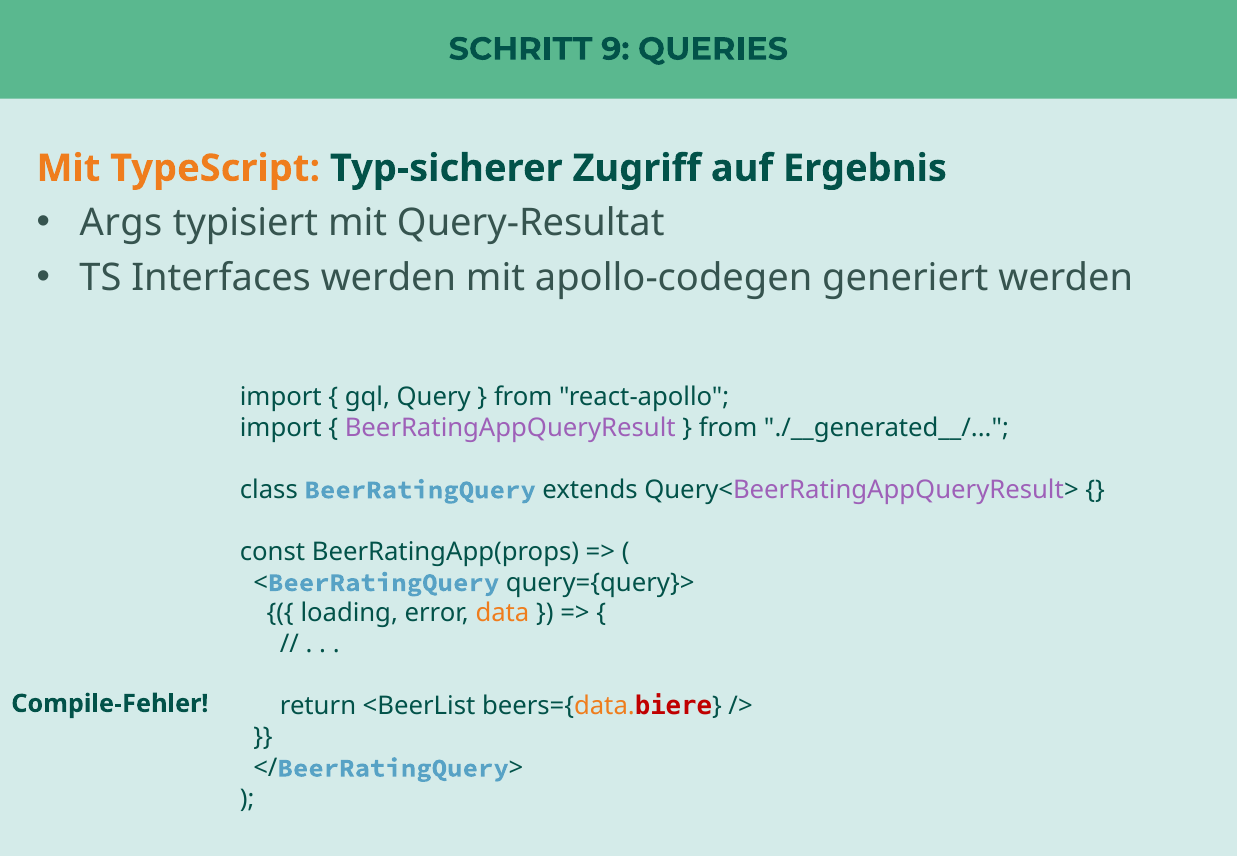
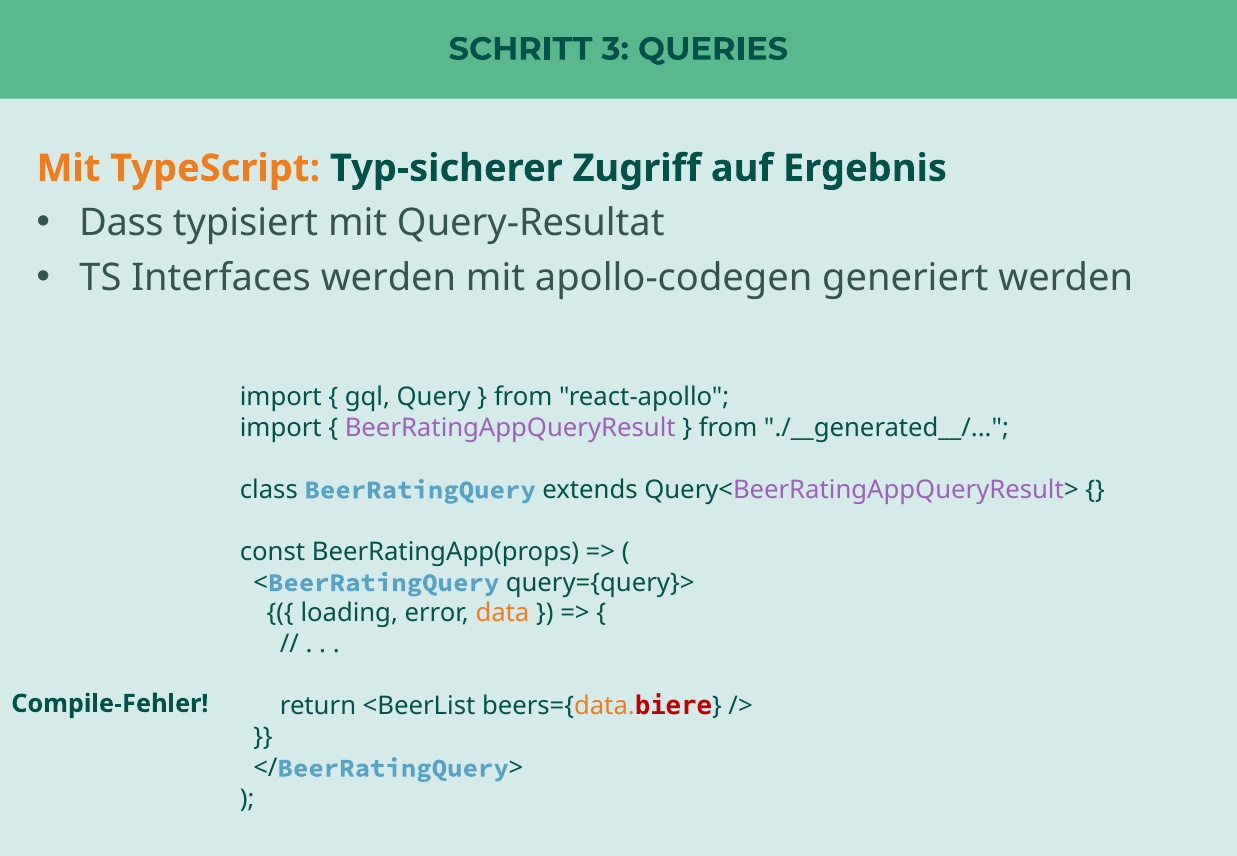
9: 9 -> 3
Args: Args -> Dass
